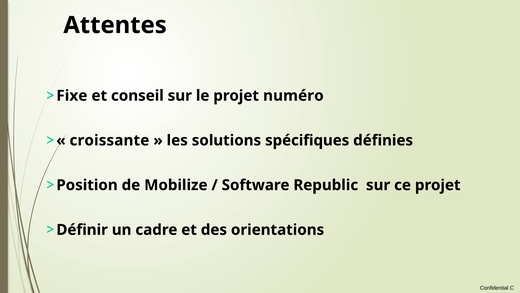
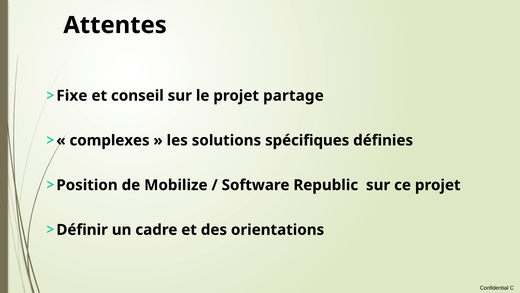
numéro: numéro -> partage
croissante: croissante -> complexes
